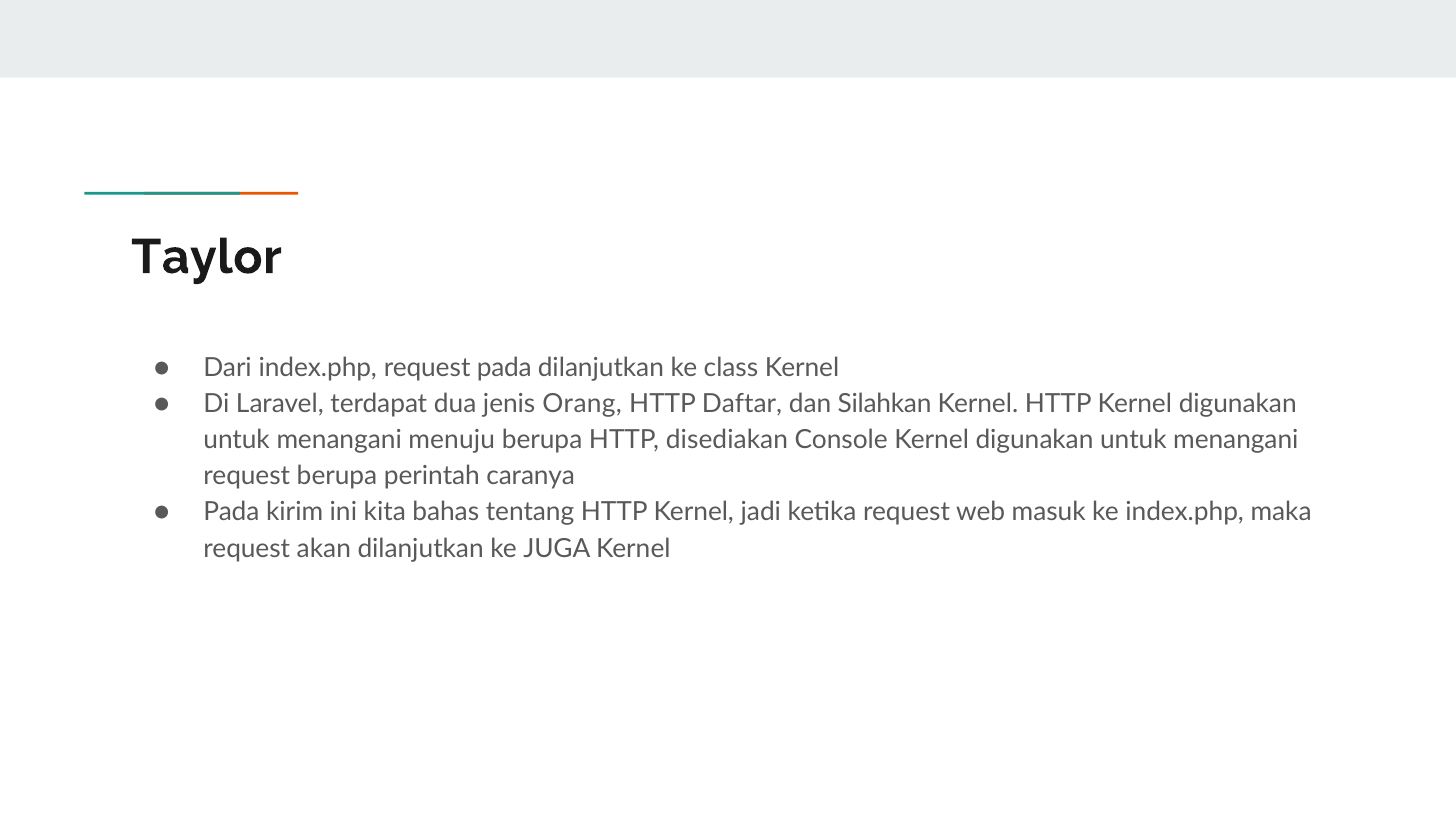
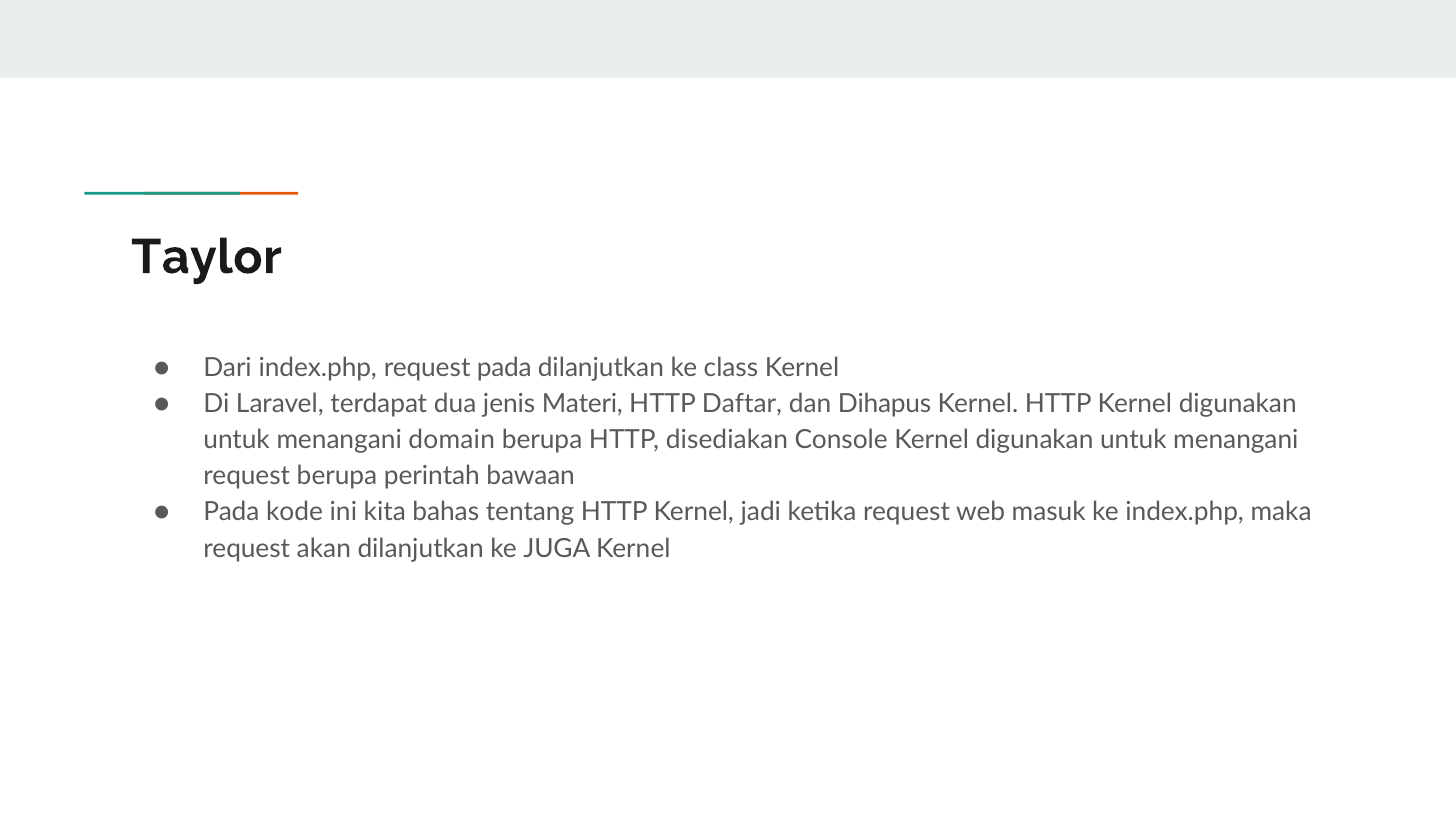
Orang: Orang -> Materi
Silahkan: Silahkan -> Dihapus
menuju: menuju -> domain
caranya: caranya -> bawaan
kirim: kirim -> kode
